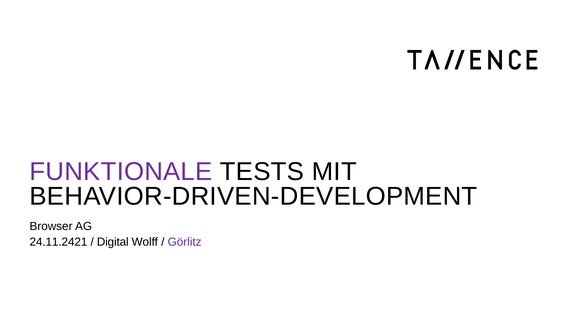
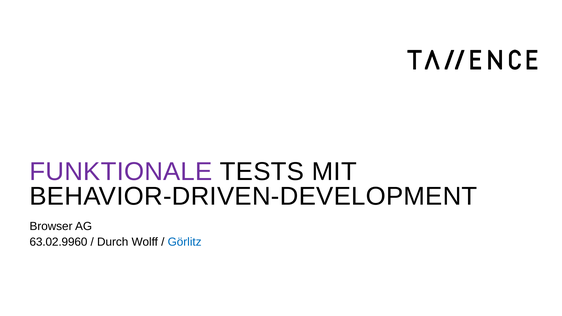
24.11.2421: 24.11.2421 -> 63.02.9960
Digital: Digital -> Durch
Görlitz colour: purple -> blue
